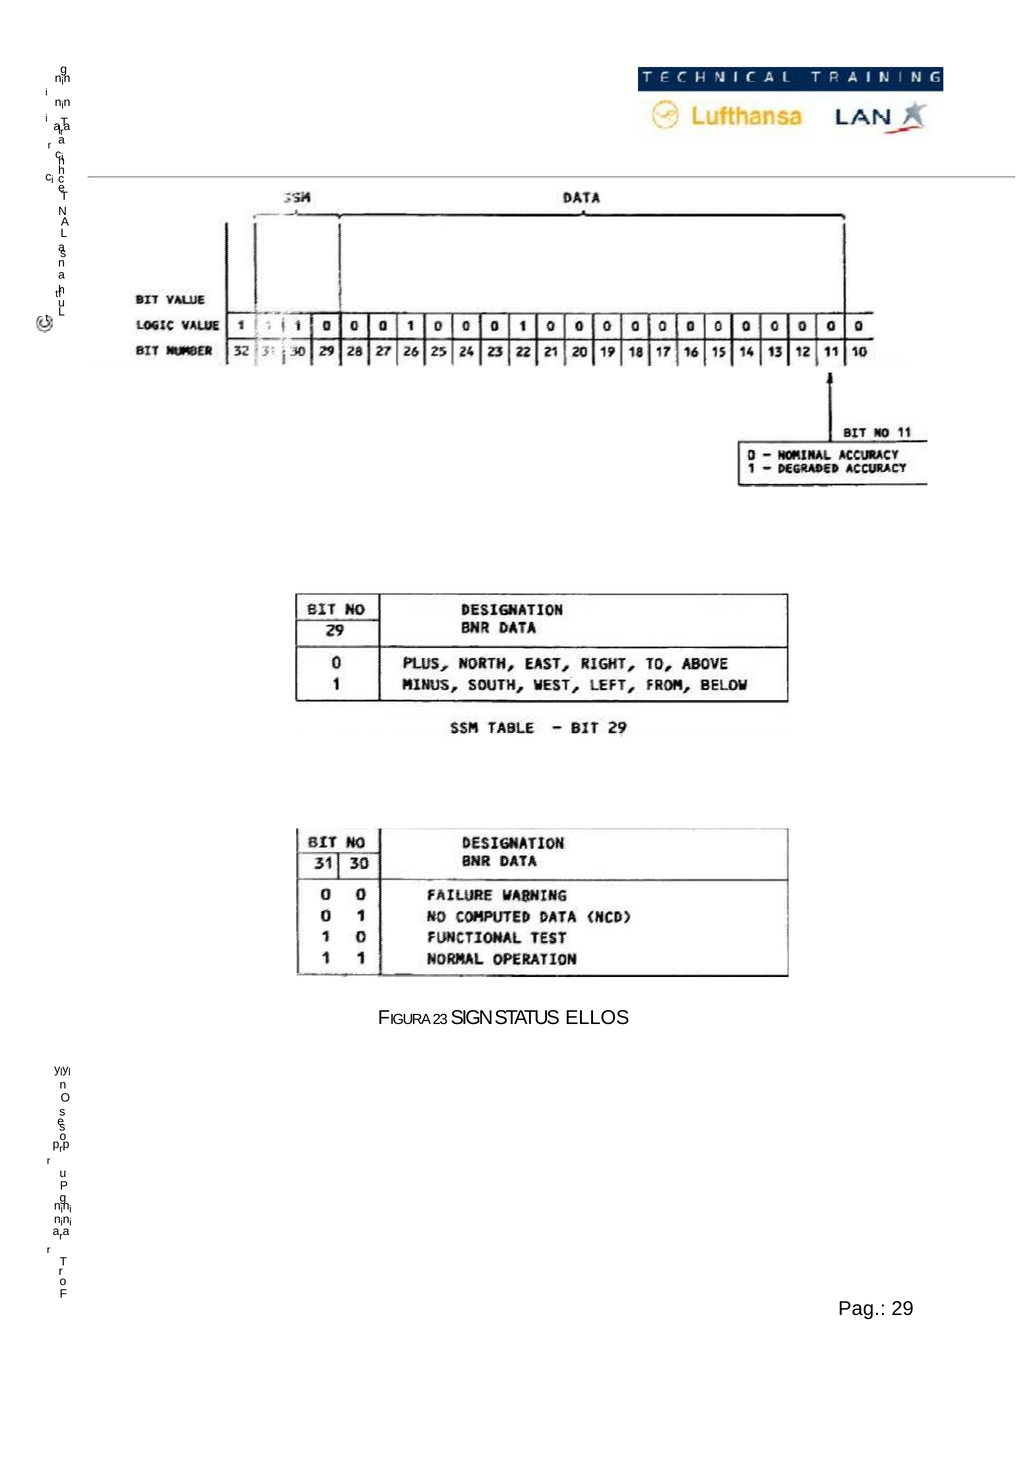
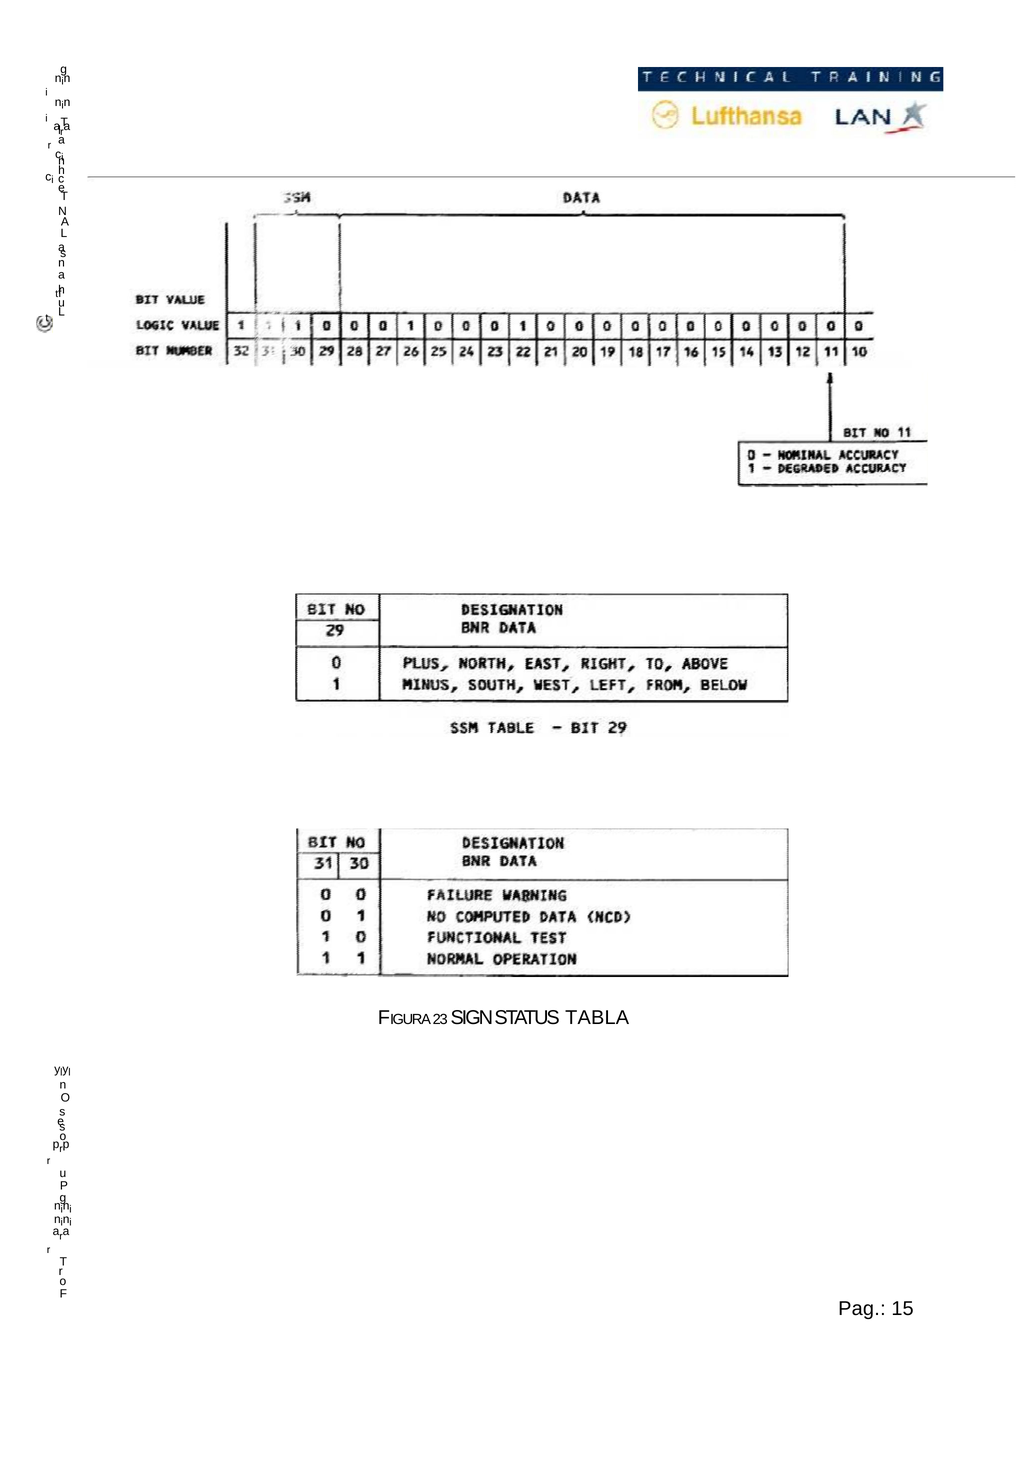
ELLOS: ELLOS -> TABLA
29: 29 -> 15
